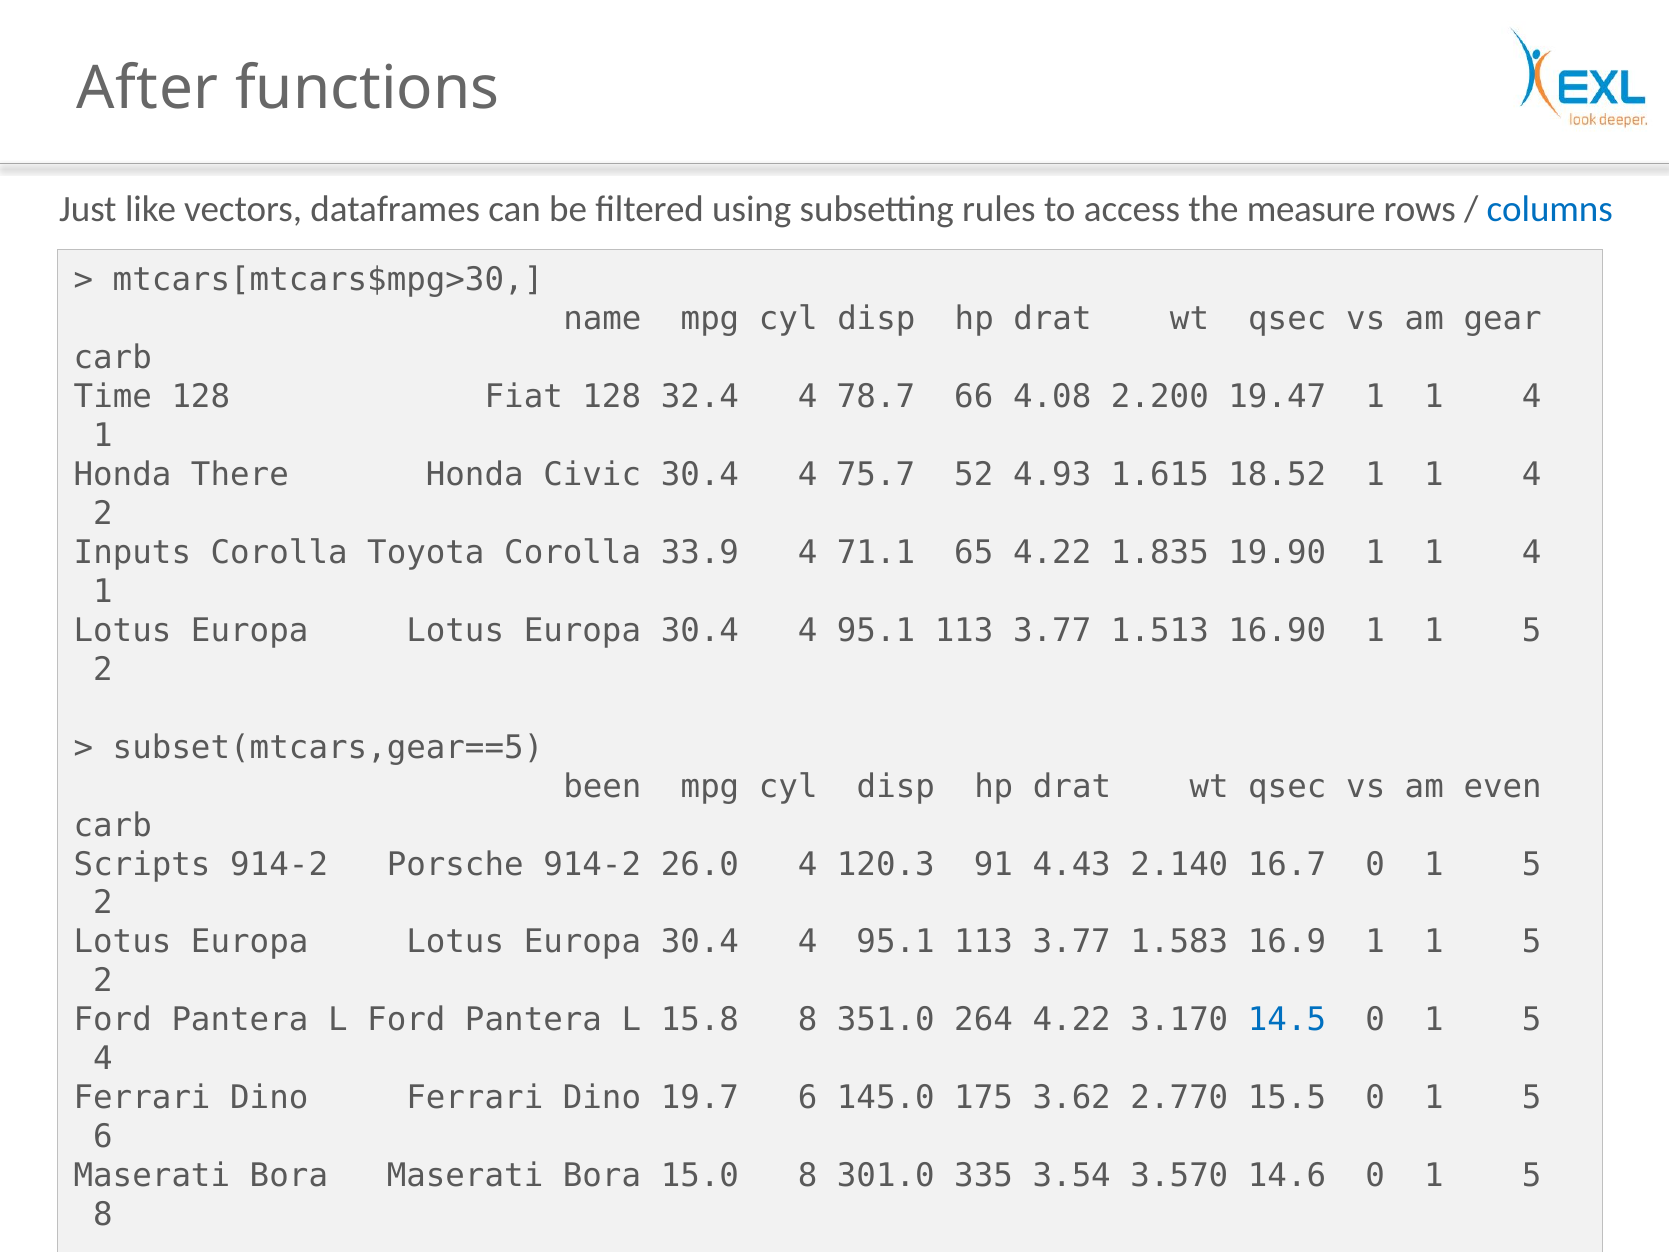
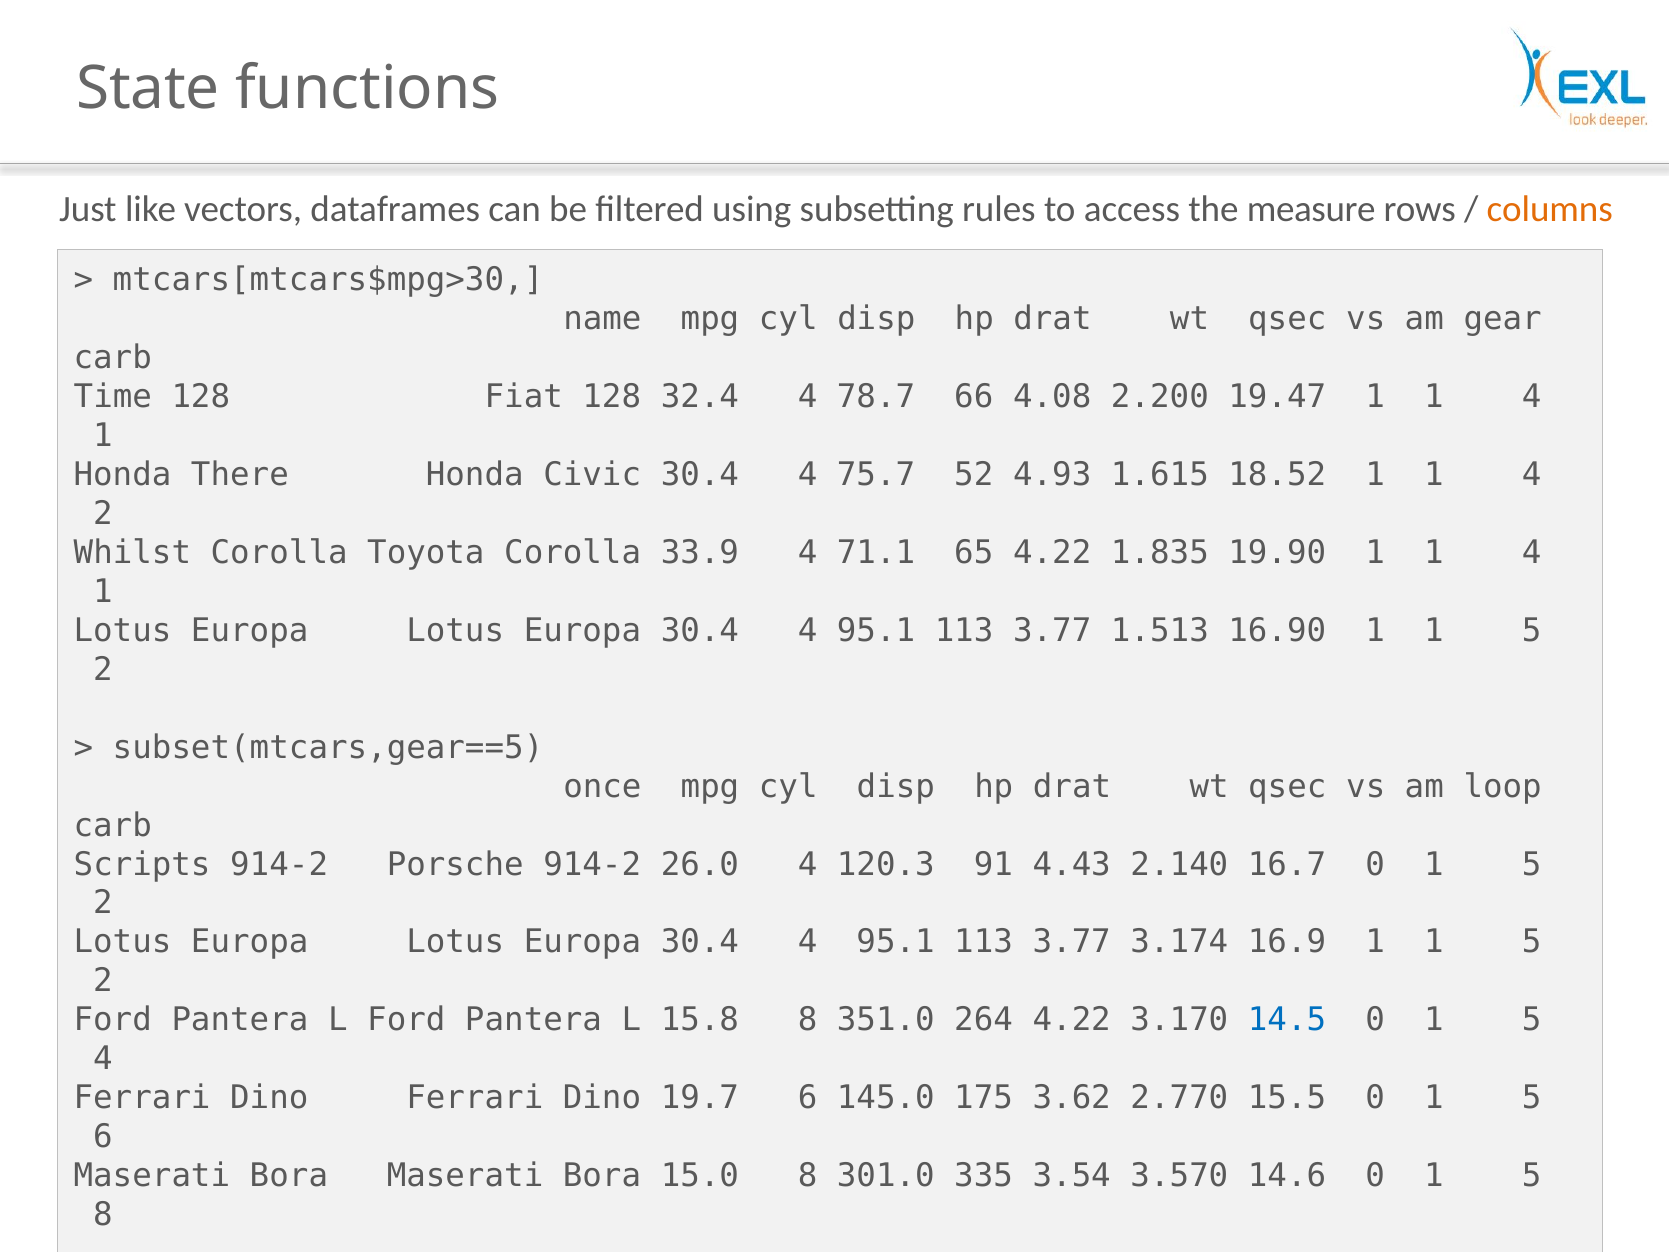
After: After -> State
columns colour: blue -> orange
Inputs: Inputs -> Whilst
been: been -> once
even: even -> loop
1.583: 1.583 -> 3.174
